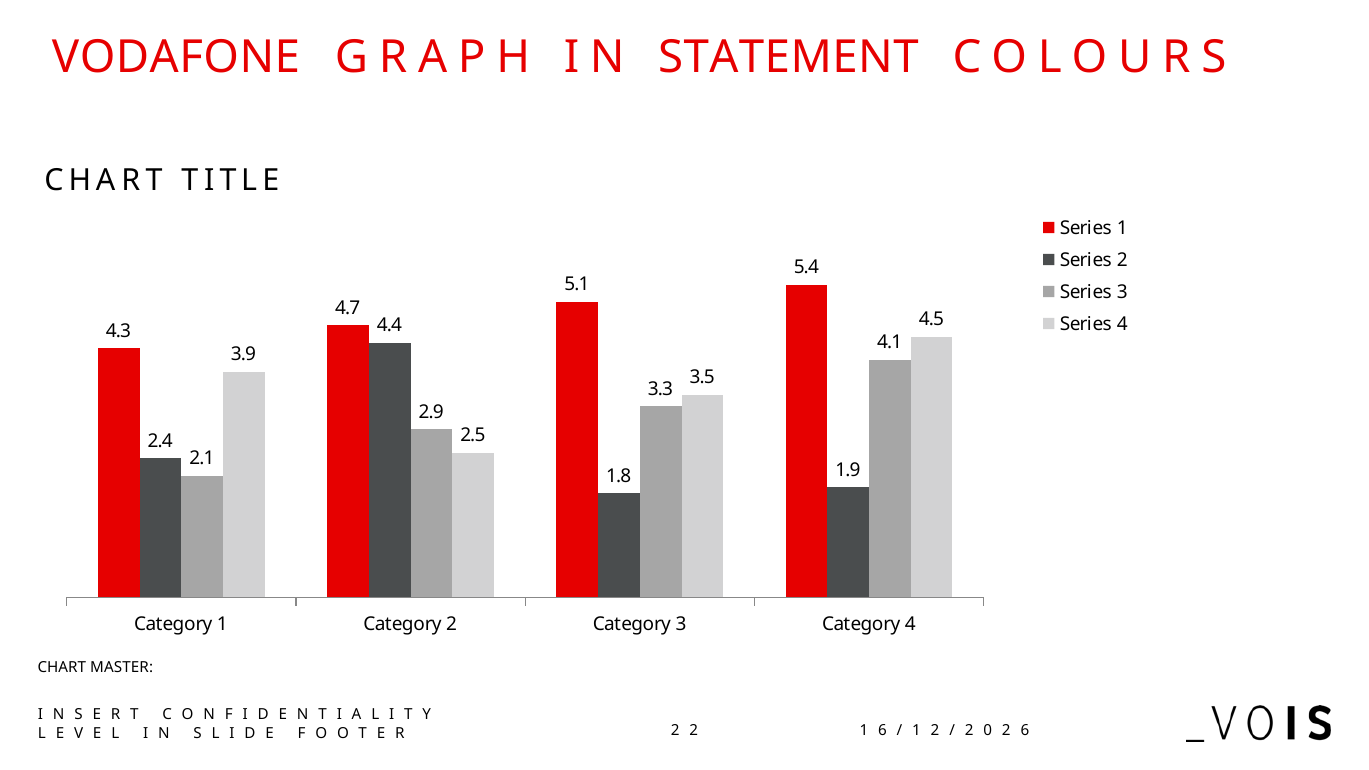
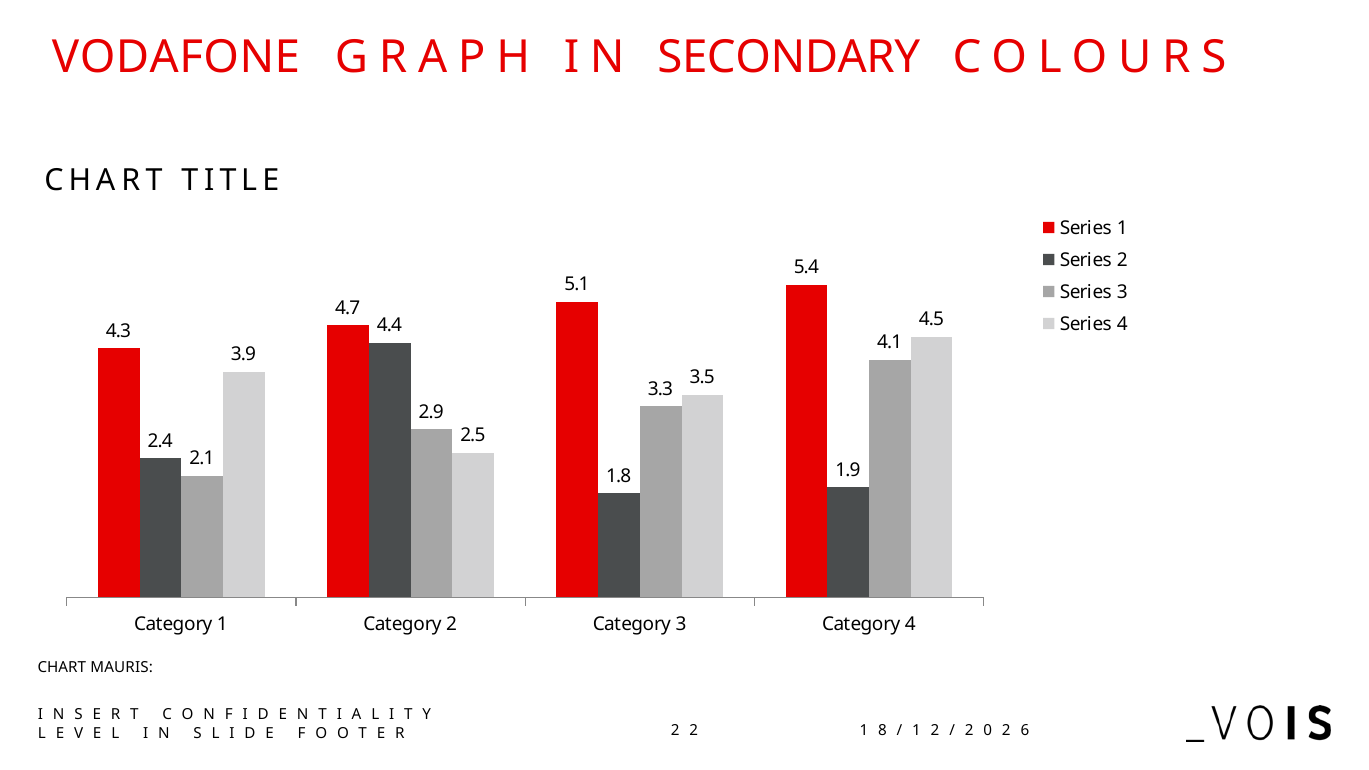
STATEMENT: STATEMENT -> SECONDARY
MASTER: MASTER -> MAURIS
1 6: 6 -> 8
